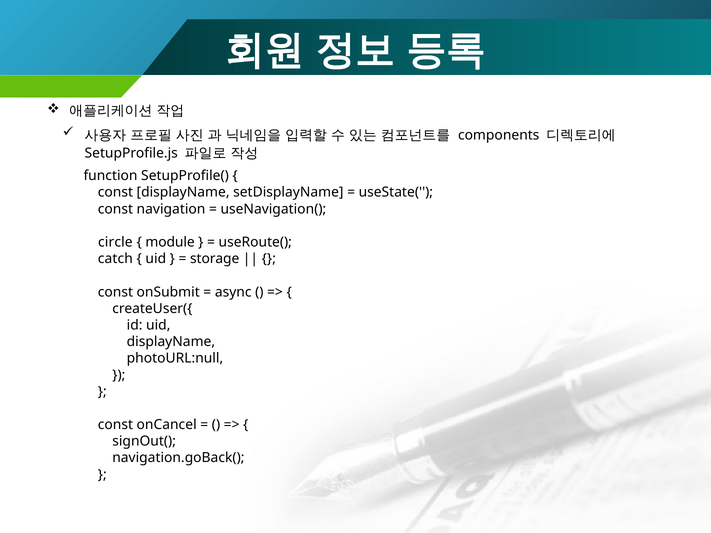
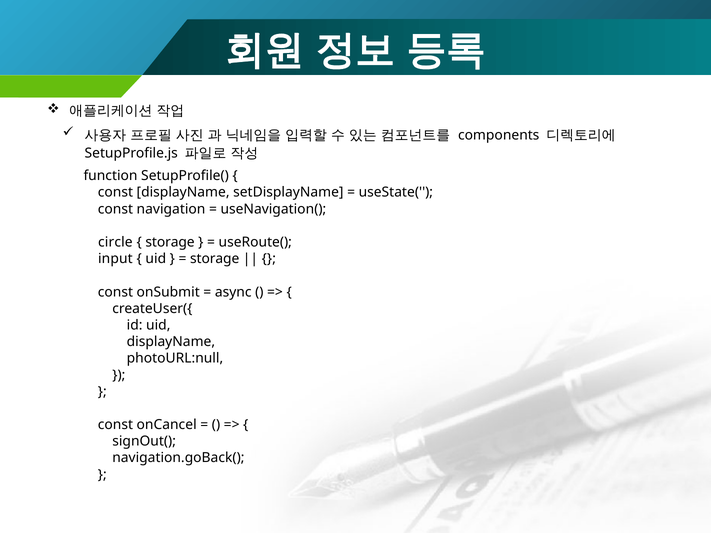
module at (170, 242): module -> storage
catch: catch -> input
